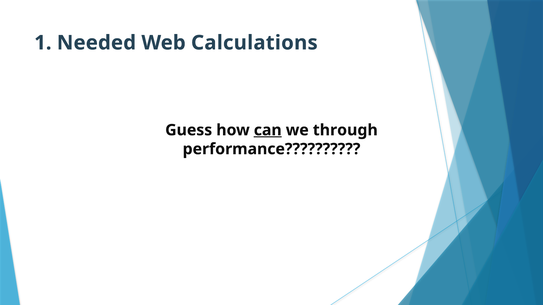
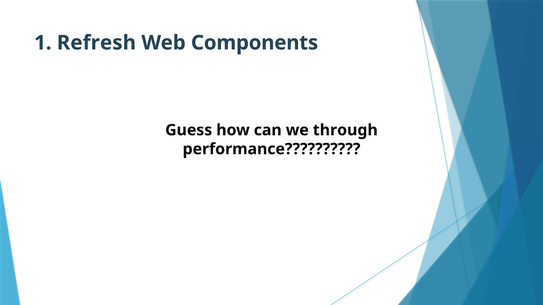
Needed: Needed -> Refresh
Calculations: Calculations -> Components
can underline: present -> none
